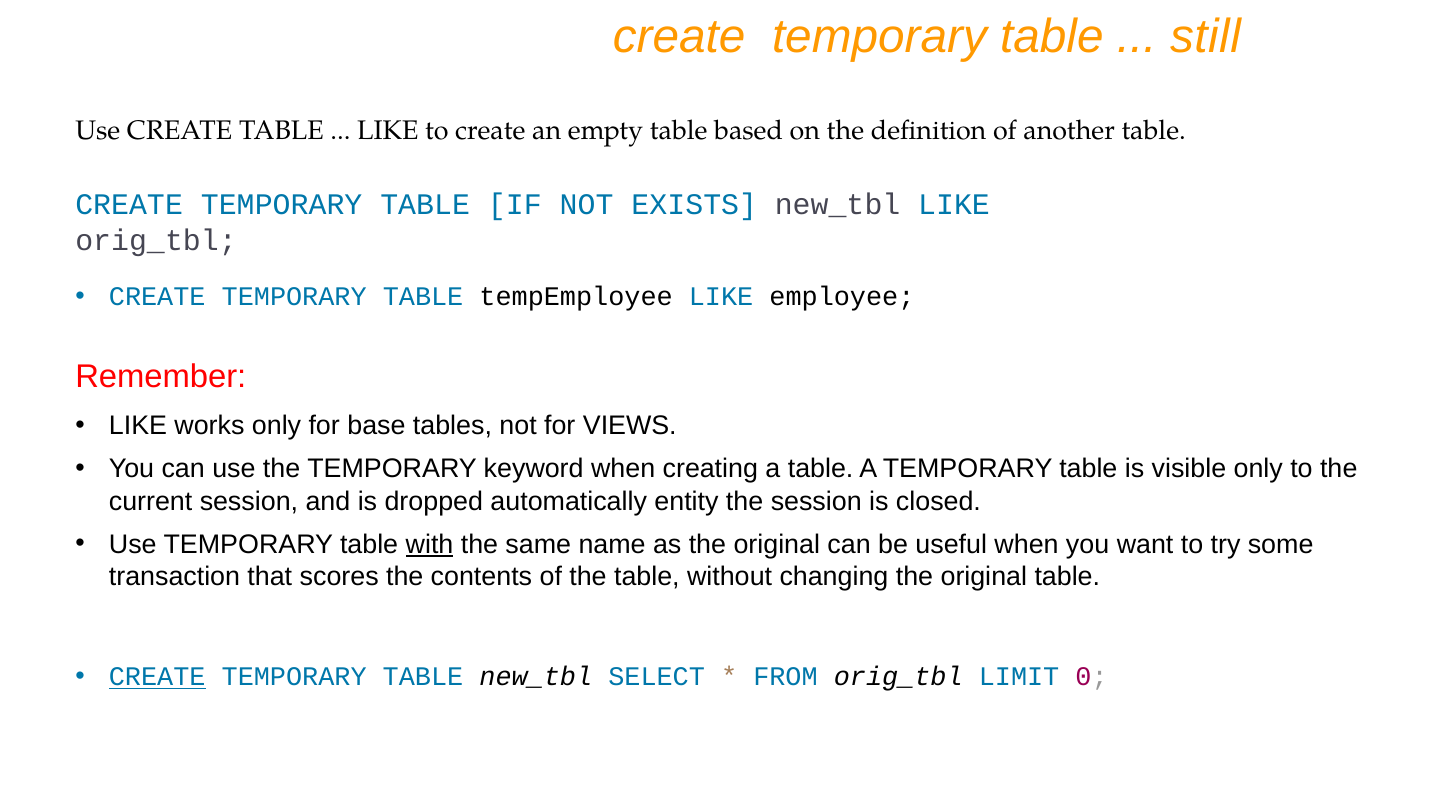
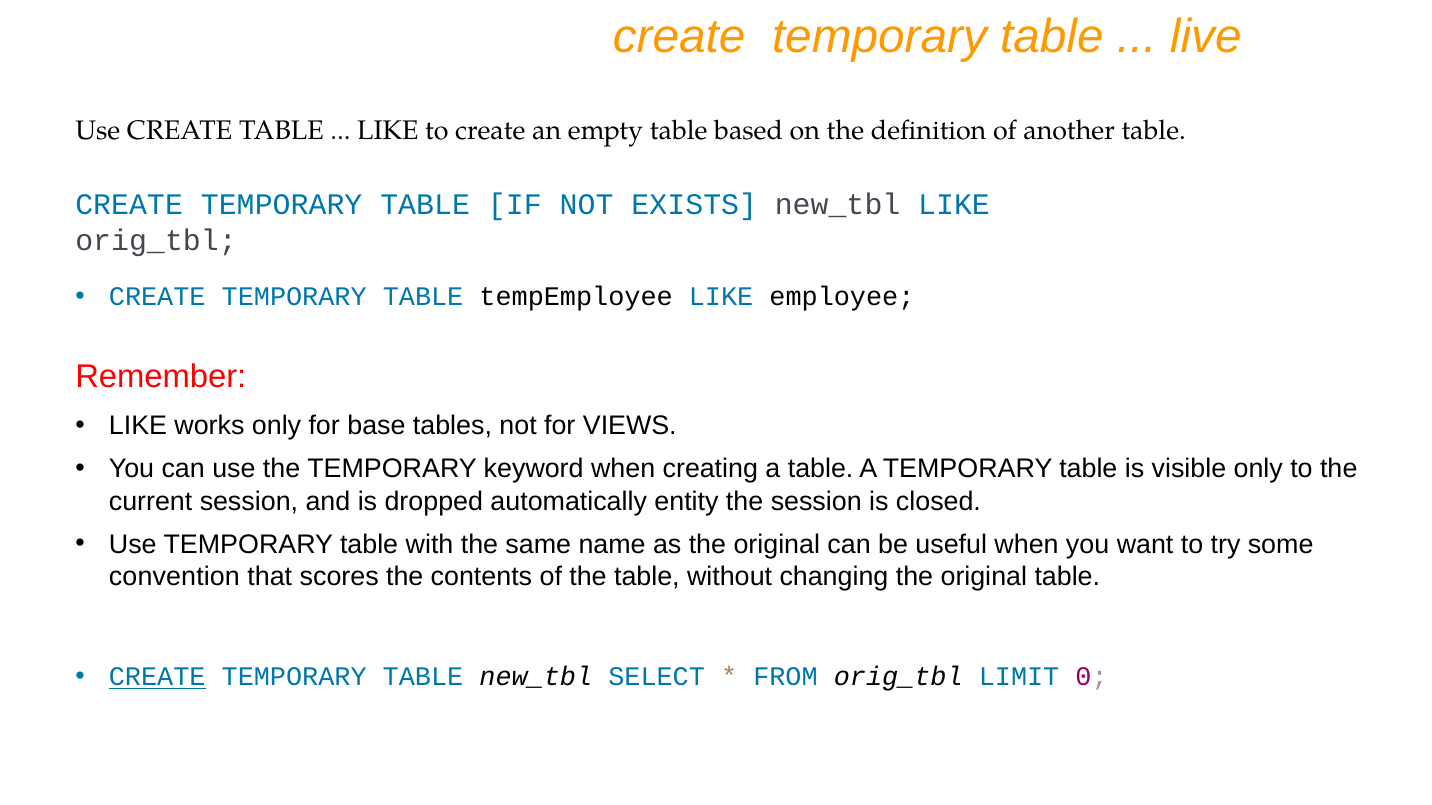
still: still -> live
with underline: present -> none
transaction: transaction -> convention
